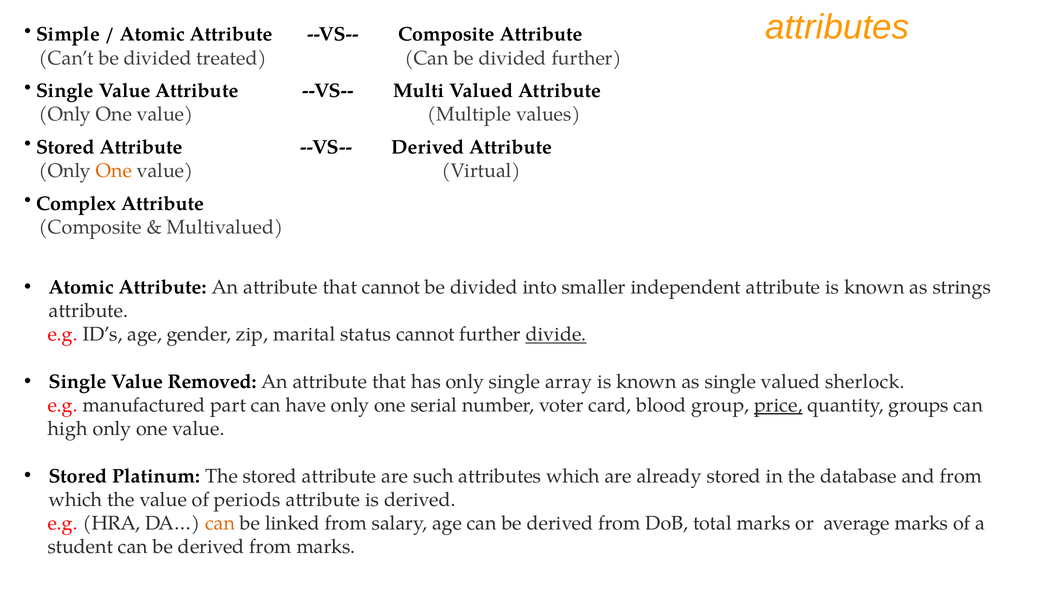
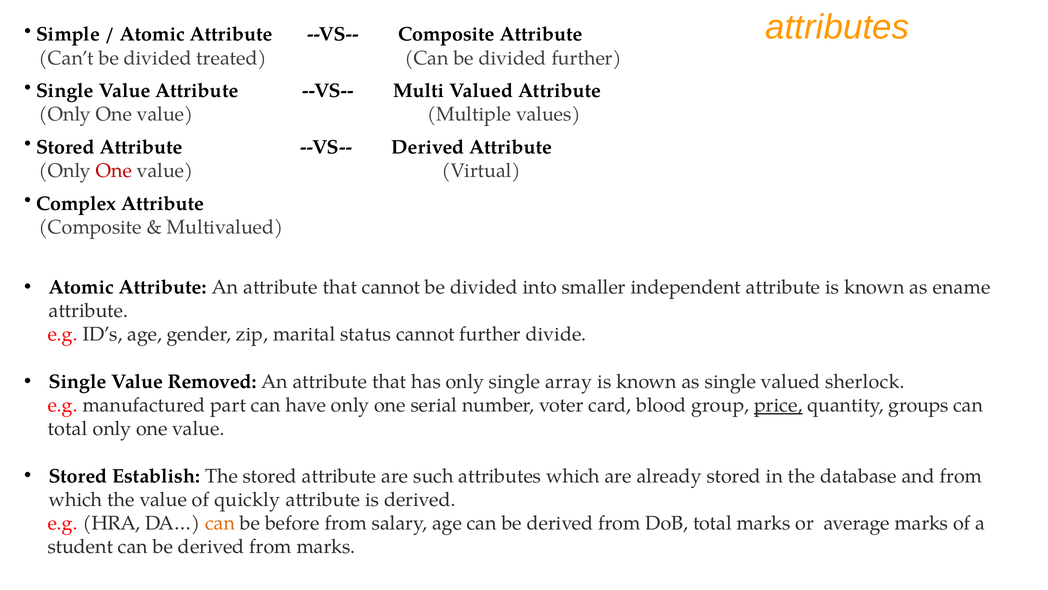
One at (114, 171) colour: orange -> red
strings: strings -> ename
divide underline: present -> none
high at (68, 428): high -> total
Platinum: Platinum -> Establish
periods: periods -> quickly
linked: linked -> before
